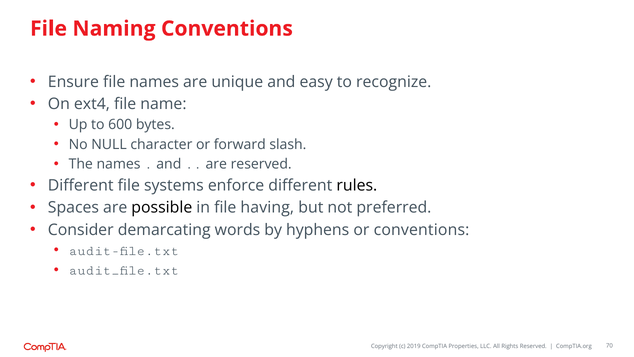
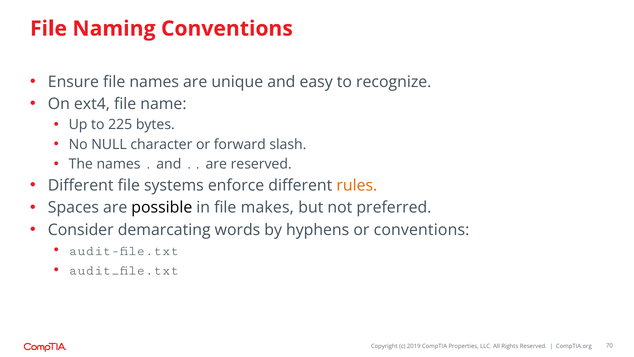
600: 600 -> 225
rules colour: black -> orange
having: having -> makes
